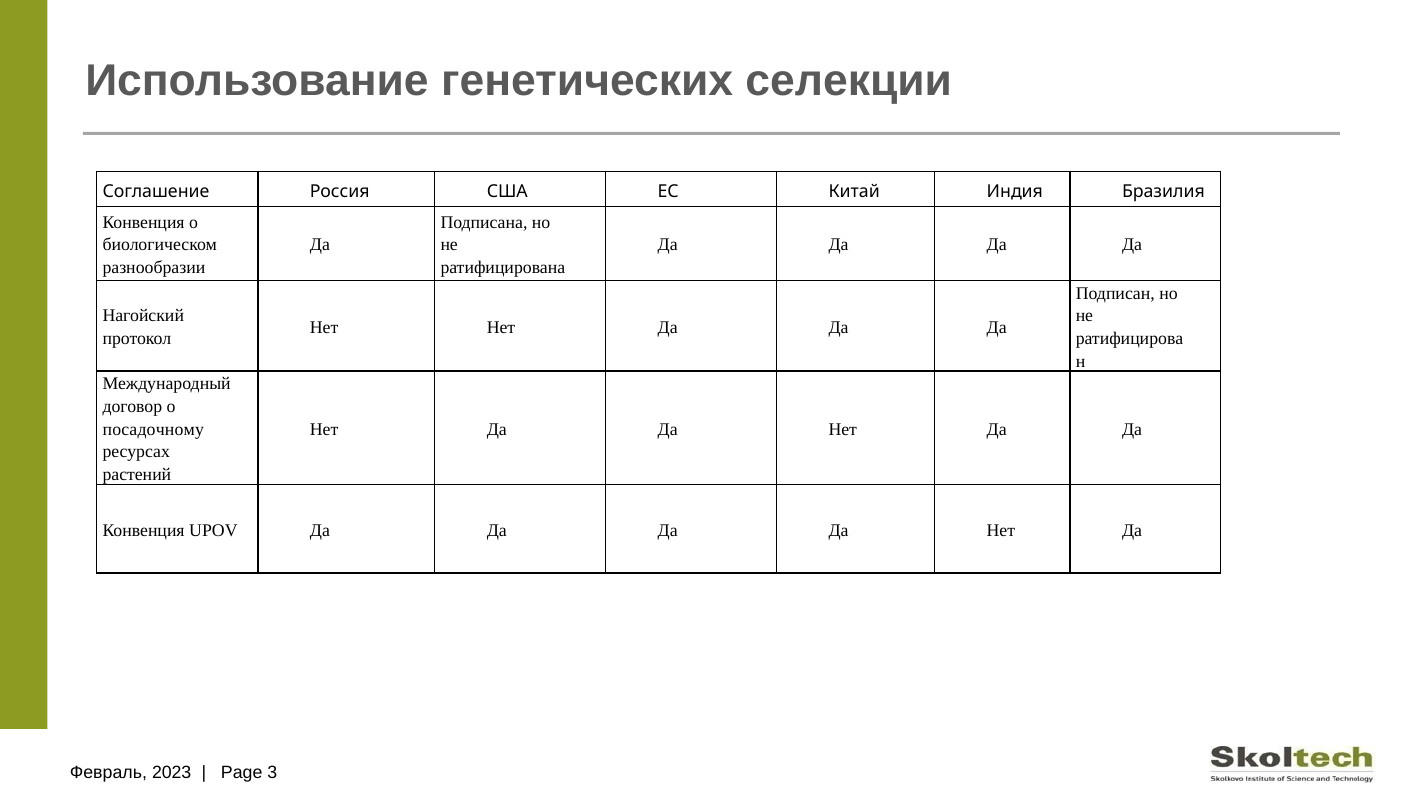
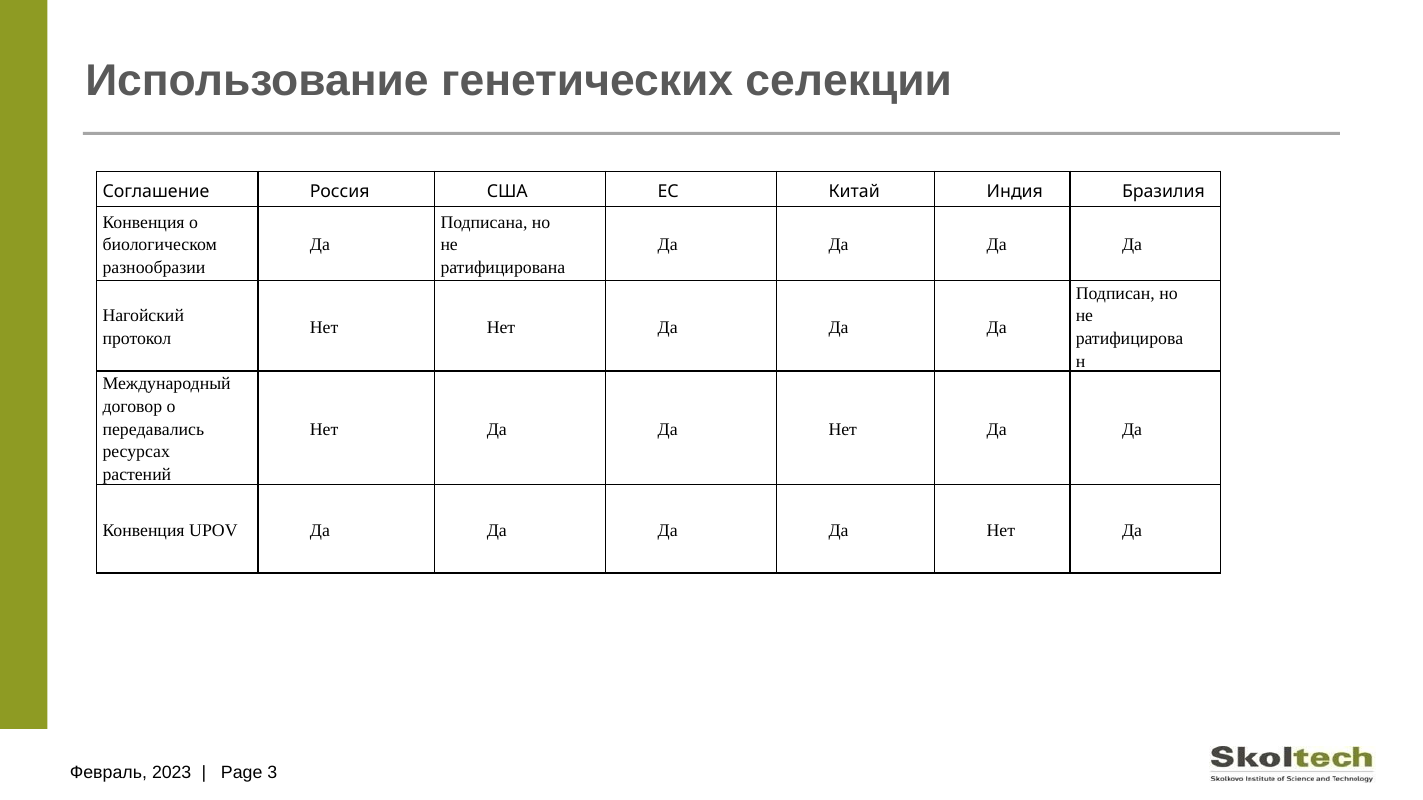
посадочному: посадочному -> передавались
